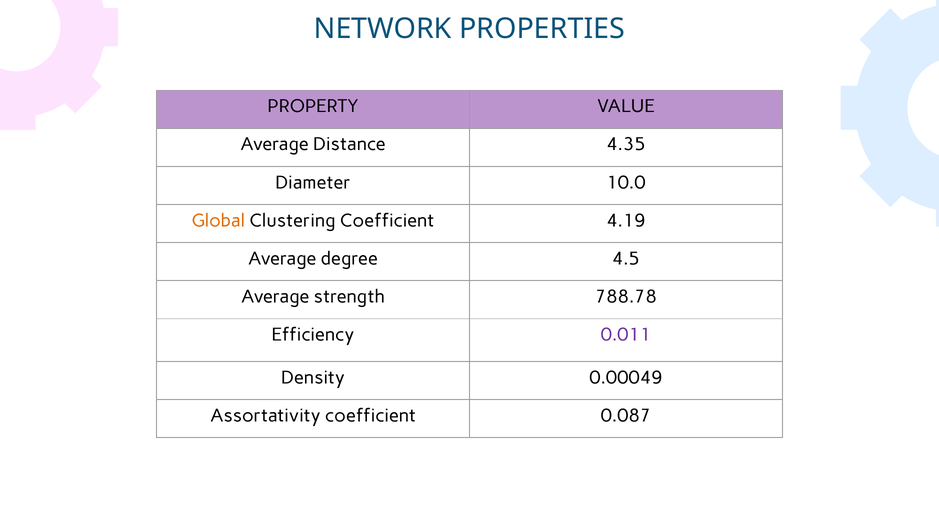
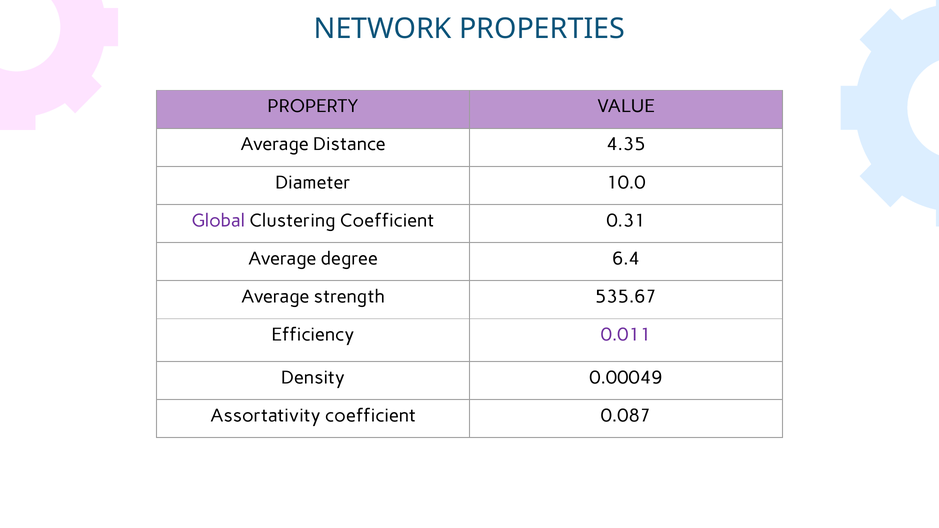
Global colour: orange -> purple
4.19: 4.19 -> 0.31
4.5: 4.5 -> 6.4
788.78: 788.78 -> 535.67
